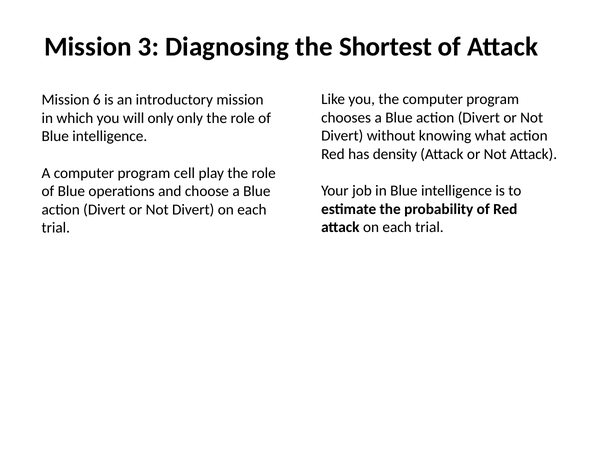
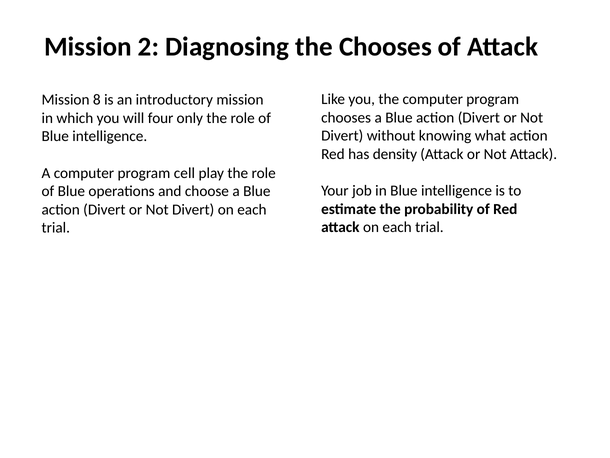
3: 3 -> 2
the Shortest: Shortest -> Chooses
6: 6 -> 8
will only: only -> four
